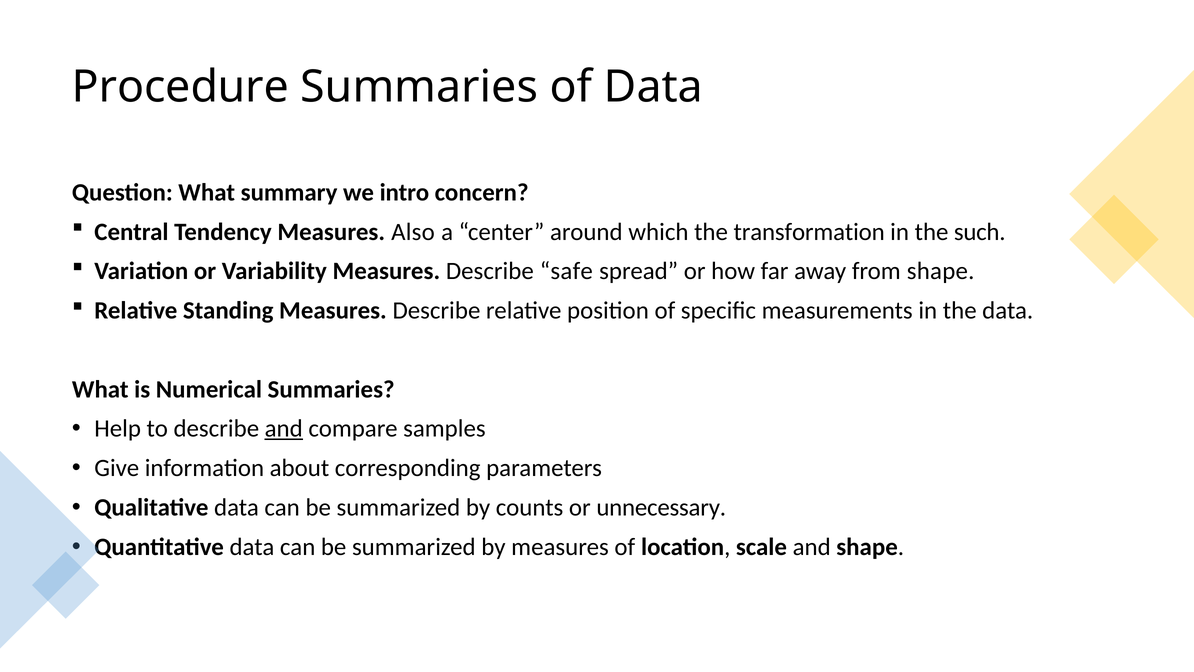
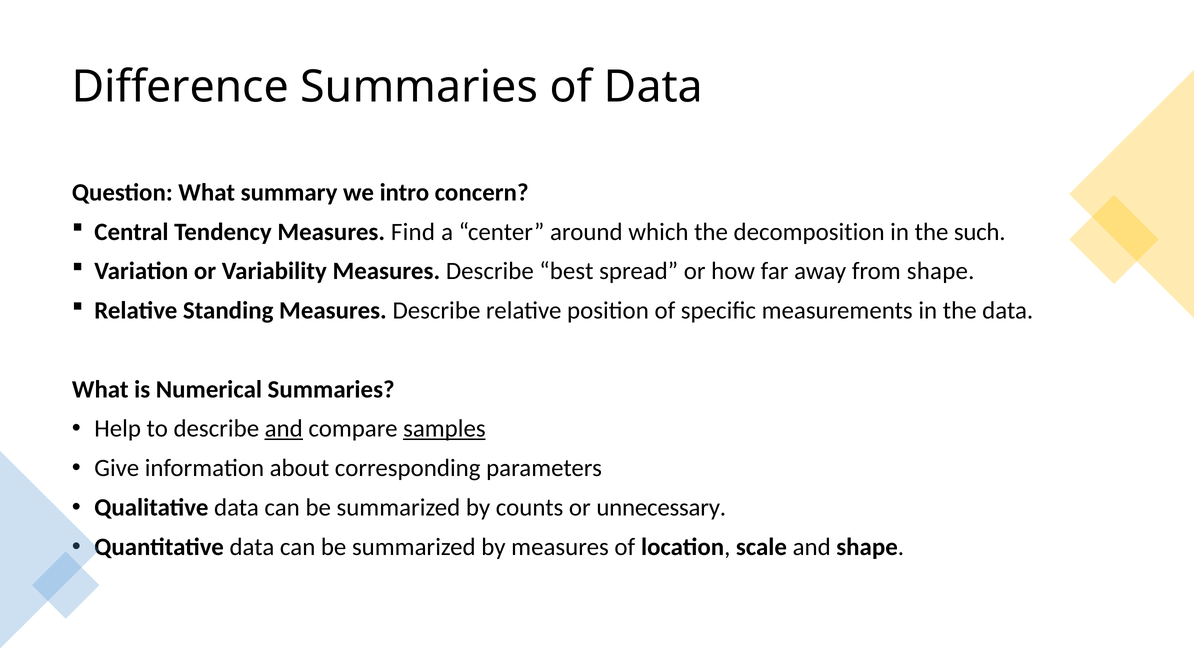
Procedure: Procedure -> Difference
Also: Also -> Find
transformation: transformation -> decomposition
safe: safe -> best
samples underline: none -> present
